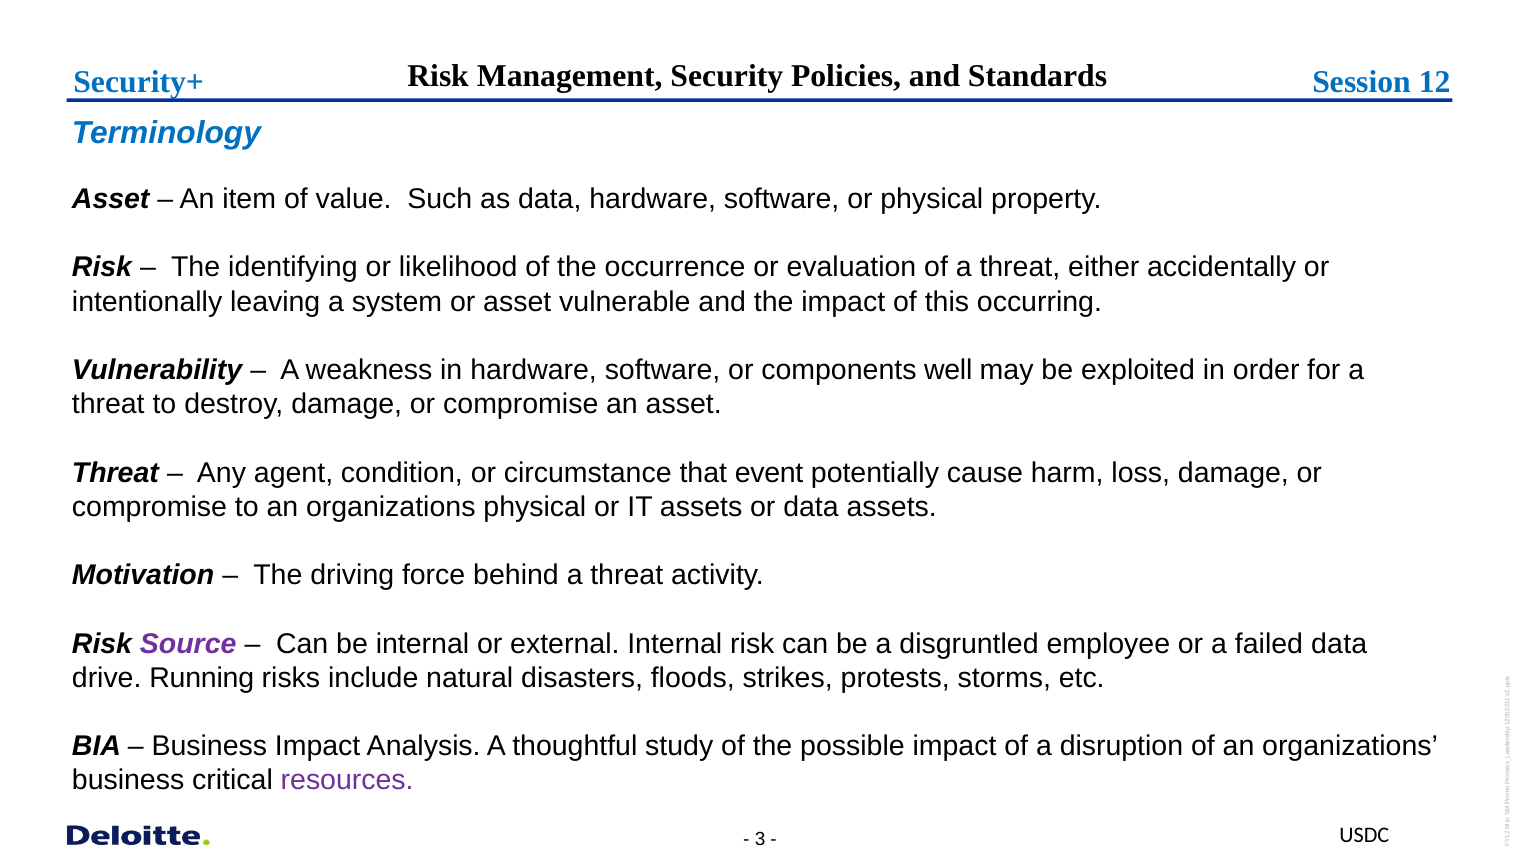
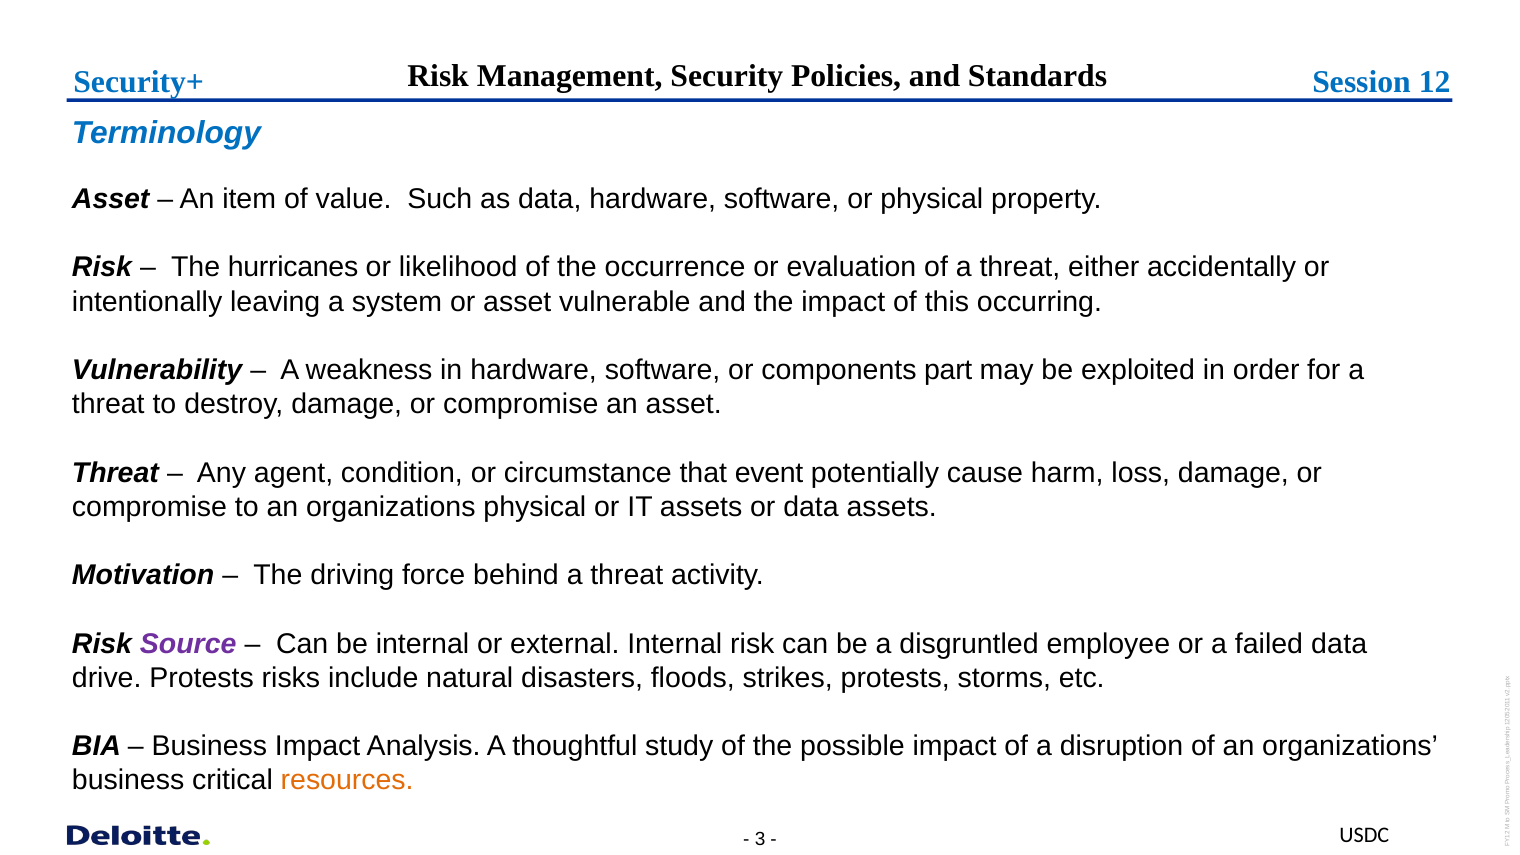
identifying: identifying -> hurricanes
well: well -> part
drive Running: Running -> Protests
resources colour: purple -> orange
